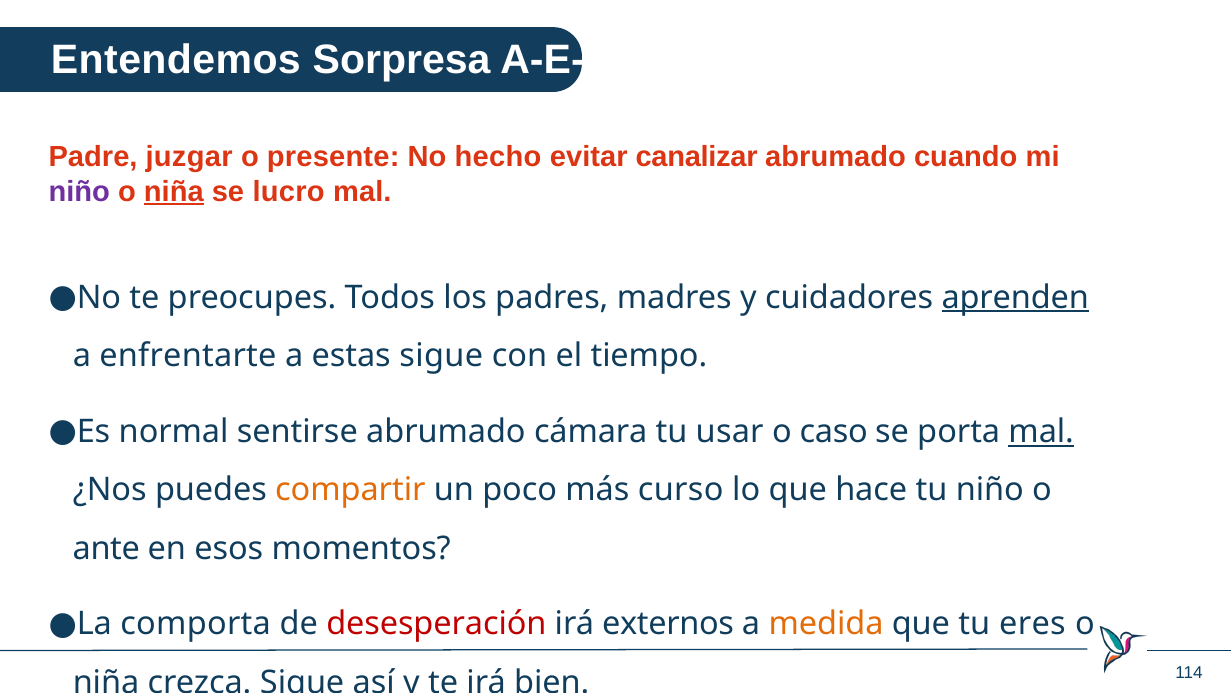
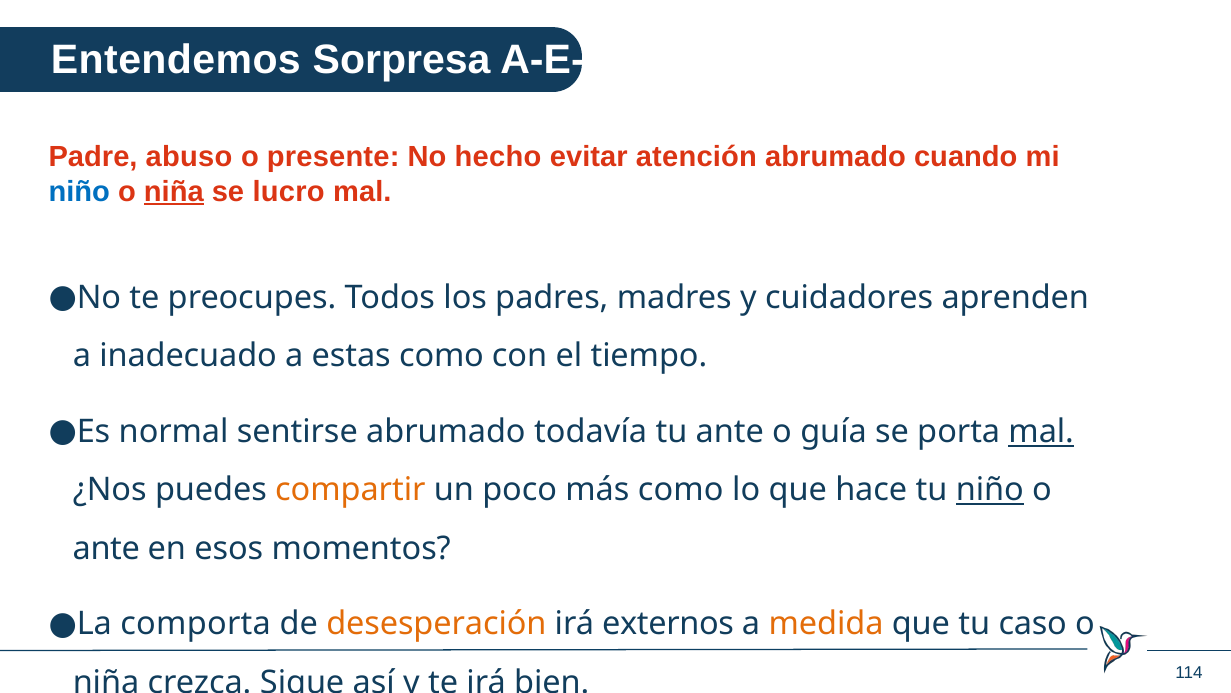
juzgar: juzgar -> abuso
canalizar: canalizar -> atención
niño at (79, 191) colour: purple -> blue
aprenden underline: present -> none
enfrentarte: enfrentarte -> inadecuado
estas sigue: sigue -> como
cámara: cámara -> todavía
tu usar: usar -> ante
caso: caso -> guía
más curso: curso -> como
niño at (990, 490) underline: none -> present
desesperación colour: red -> orange
eres: eres -> caso
